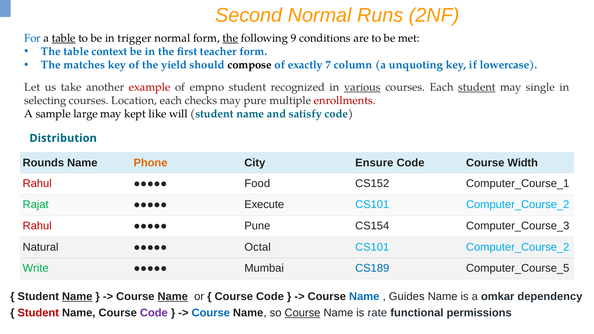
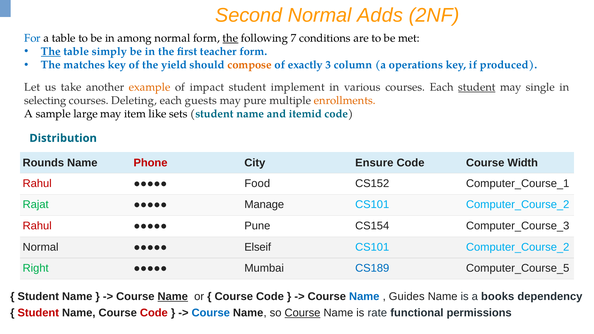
Runs: Runs -> Adds
table at (64, 38) underline: present -> none
trigger: trigger -> among
9: 9 -> 7
The at (51, 52) underline: none -> present
context: context -> simply
compose colour: black -> orange
7: 7 -> 3
unquoting: unquoting -> operations
lowercase: lowercase -> produced
example colour: red -> orange
empno: empno -> impact
recognized: recognized -> implement
various underline: present -> none
Location: Location -> Deleting
checks: checks -> guests
enrollments colour: red -> orange
kept: kept -> item
will: will -> sets
satisfy: satisfy -> itemid
Phone colour: orange -> red
Execute: Execute -> Manage
Natural at (41, 247): Natural -> Normal
Octal: Octal -> Elseif
Write: Write -> Right
Name at (77, 297) underline: present -> none
omkar: omkar -> books
Code at (154, 313) colour: purple -> red
